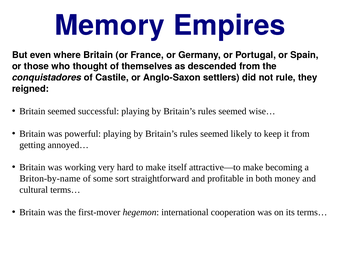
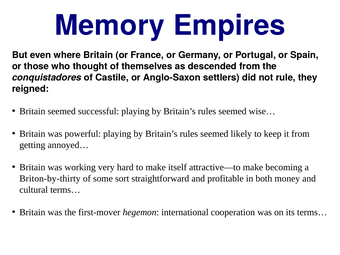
Briton-by-name: Briton-by-name -> Briton-by-thirty
